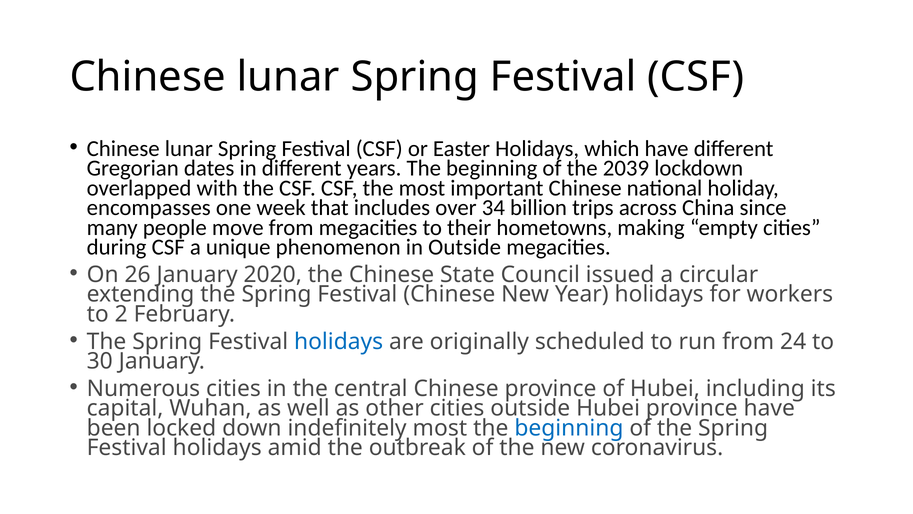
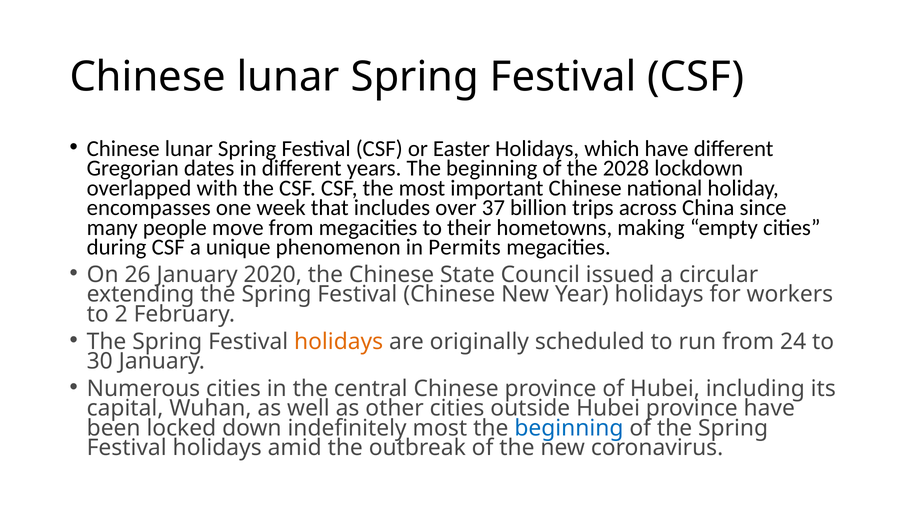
2039: 2039 -> 2028
34: 34 -> 37
in Outside: Outside -> Permits
holidays at (339, 341) colour: blue -> orange
